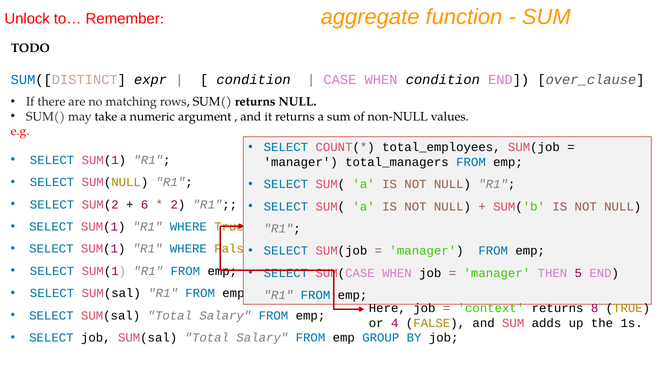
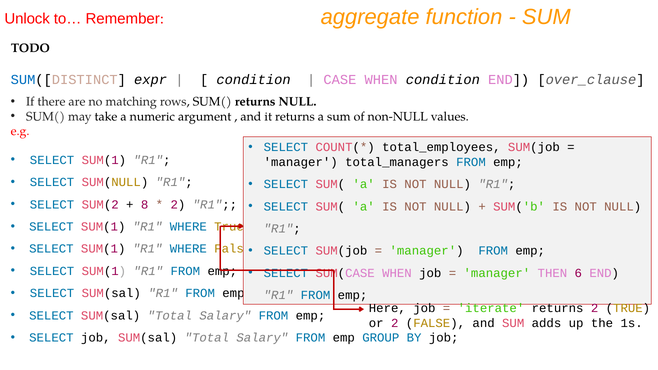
6: 6 -> 8
5: 5 -> 6
context: context -> iterate
returns 8: 8 -> 2
or 4: 4 -> 2
